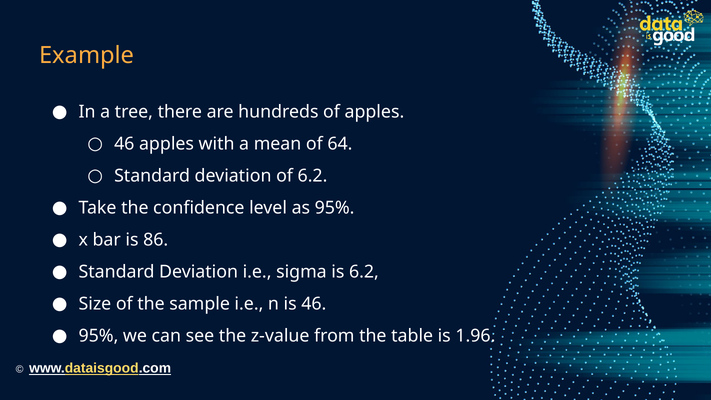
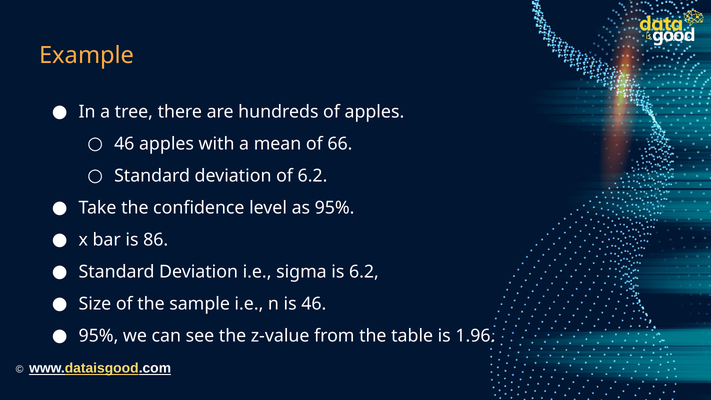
64: 64 -> 66
